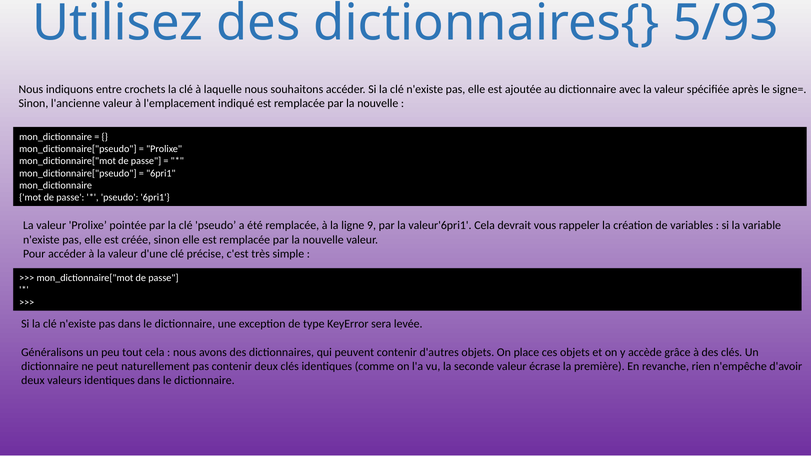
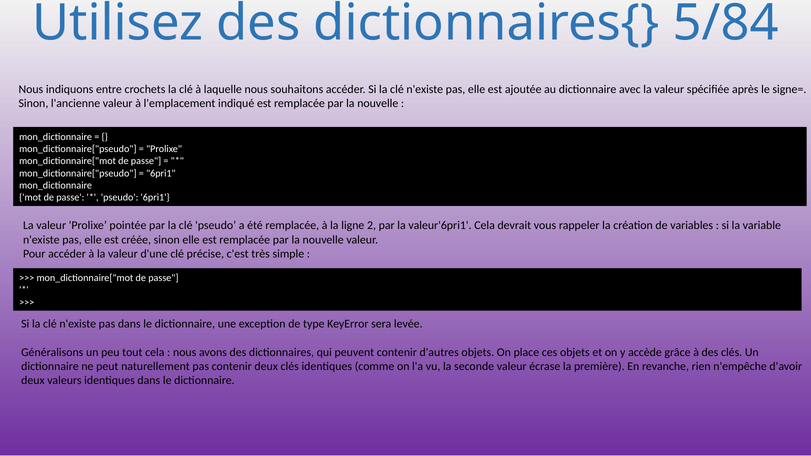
5/93: 5/93 -> 5/84
9: 9 -> 2
